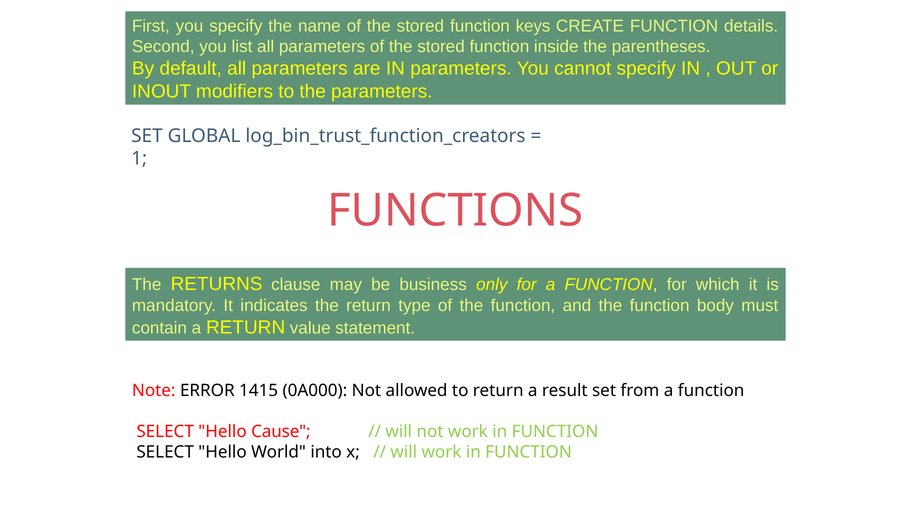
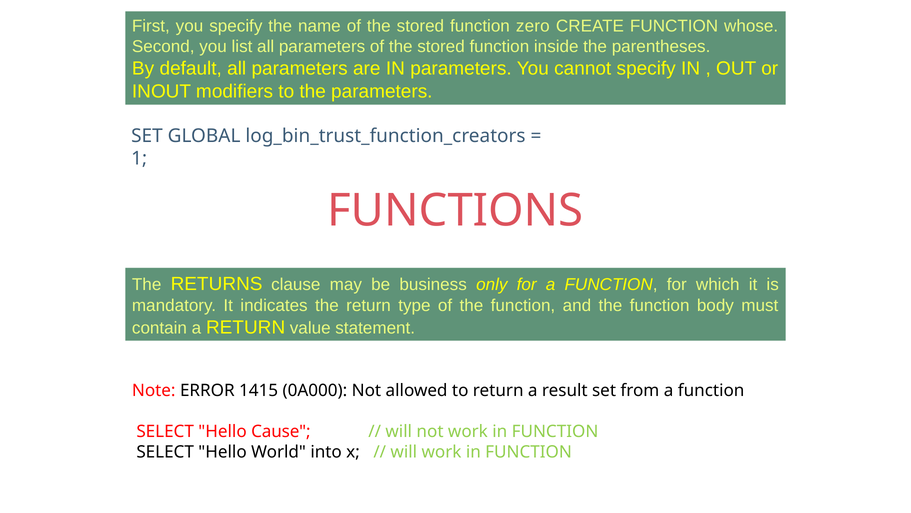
keys: keys -> zero
details: details -> whose
